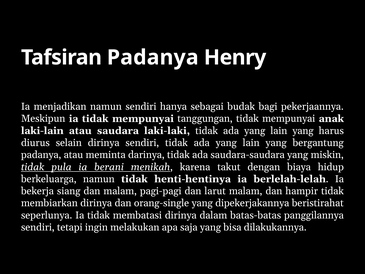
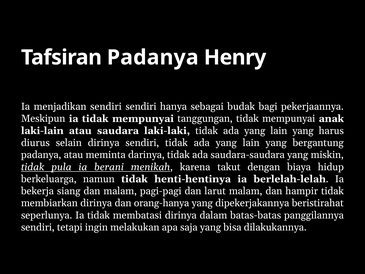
menjadikan namun: namun -> sendiri
orang-single: orang-single -> orang-hanya
